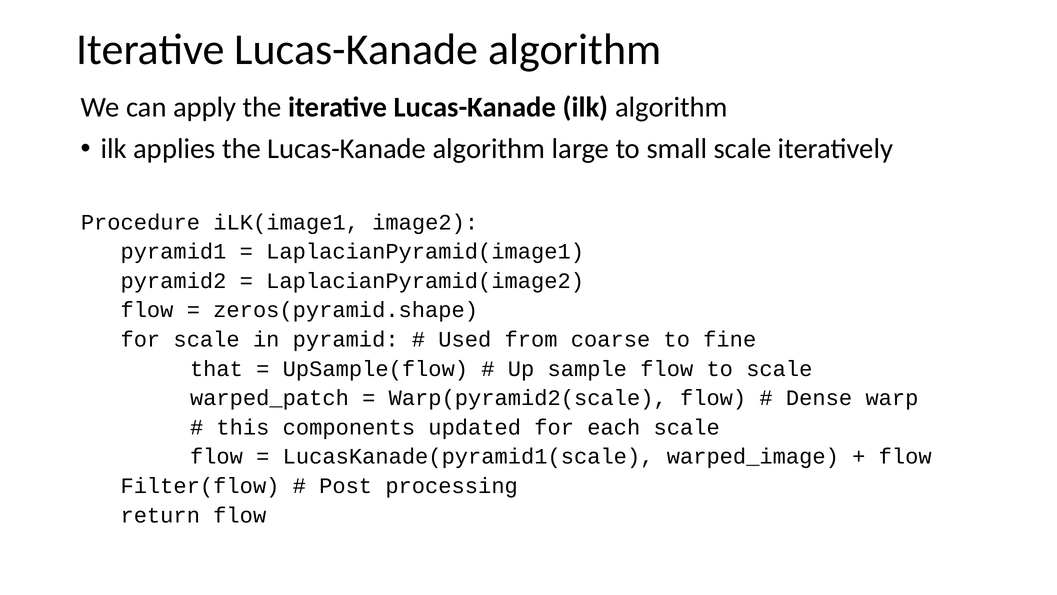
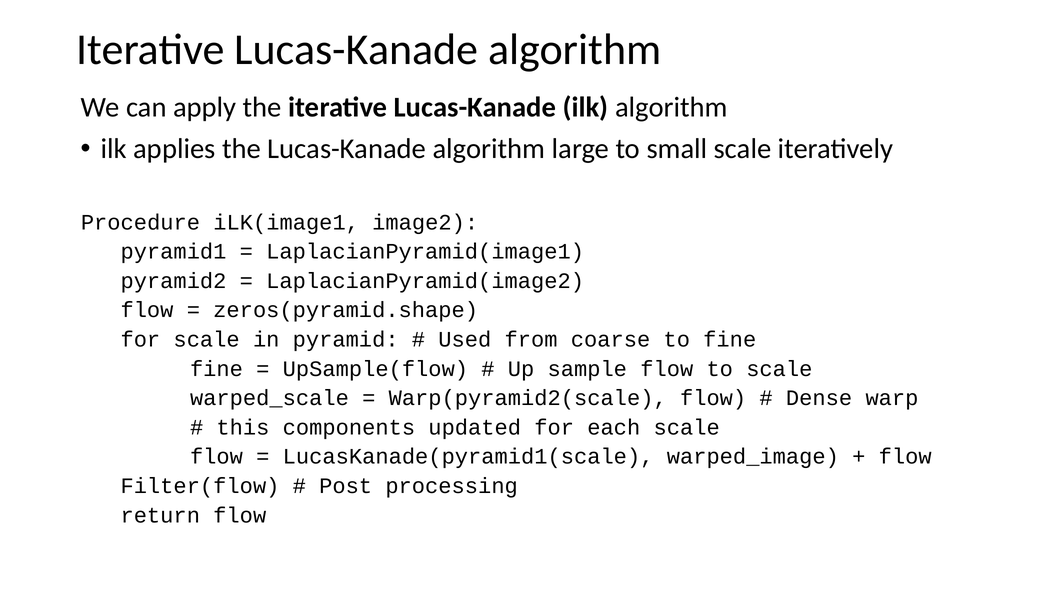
that at (216, 369): that -> fine
warped_patch: warped_patch -> warped_scale
